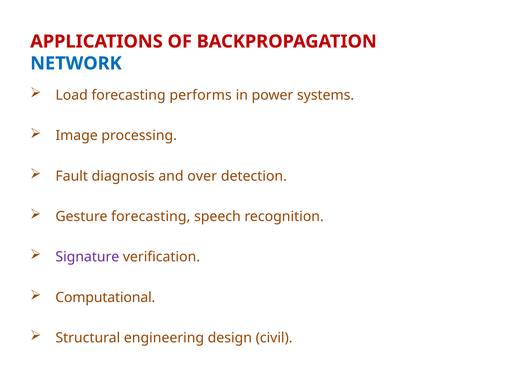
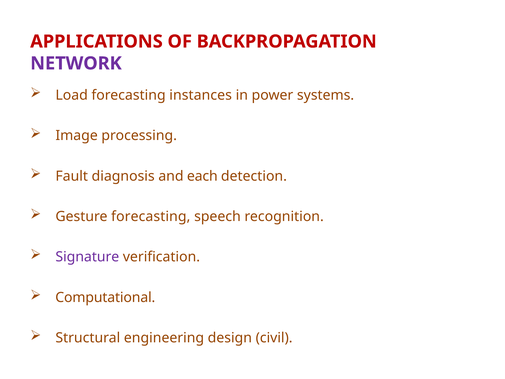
NETWORK colour: blue -> purple
performs: performs -> instances
over: over -> each
